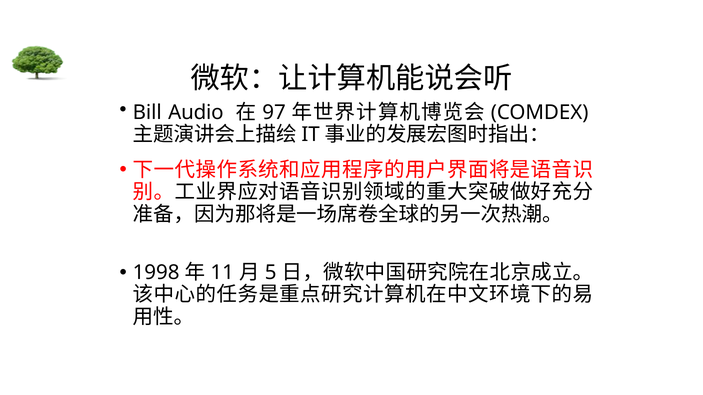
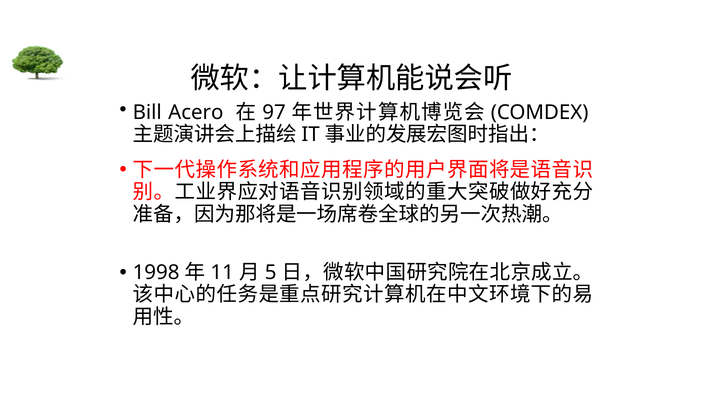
Audio: Audio -> Acero
